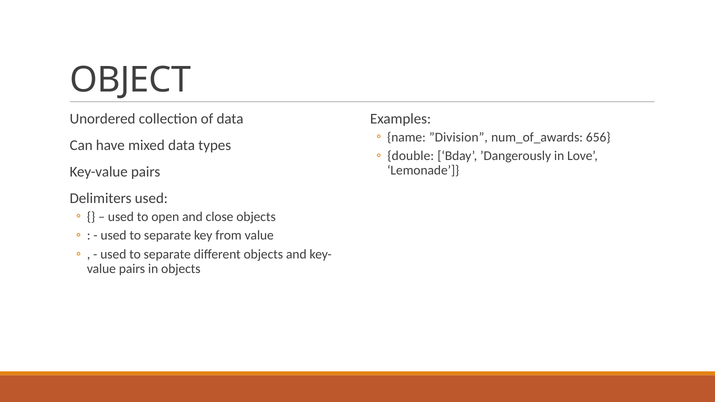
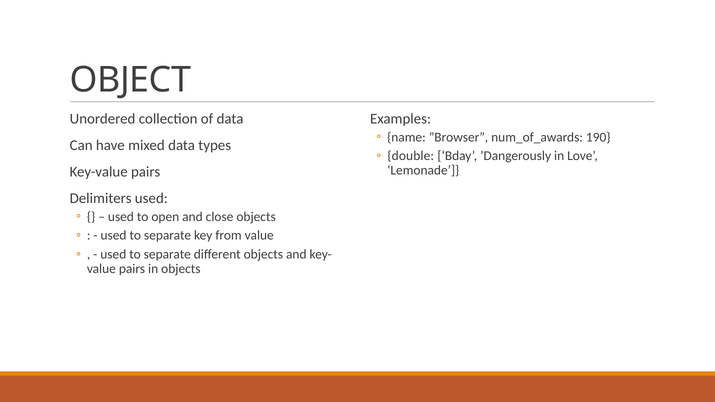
”Division: ”Division -> ”Browser
656: 656 -> 190
